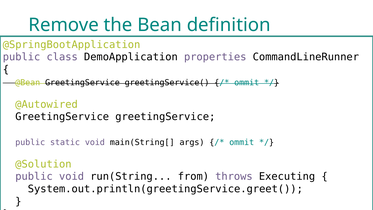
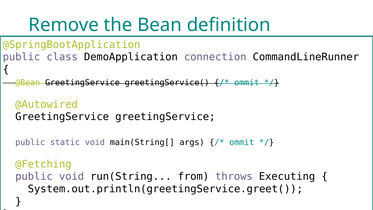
properties: properties -> connection
@Solution: @Solution -> @Fetching
